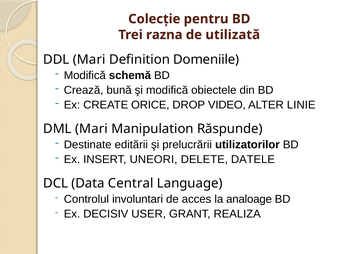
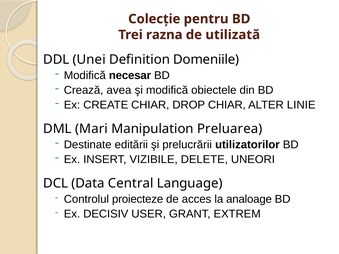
DDL Mari: Mari -> Unei
schemă: schemă -> necesar
bună: bună -> avea
CREATE ORICE: ORICE -> CHIAR
DROP VIDEO: VIDEO -> CHIAR
Răspunde: Răspunde -> Preluarea
UNEORI: UNEORI -> VIZIBILE
DATELE: DATELE -> UNEORI
involuntari: involuntari -> proiecteze
REALIZA: REALIZA -> EXTREM
